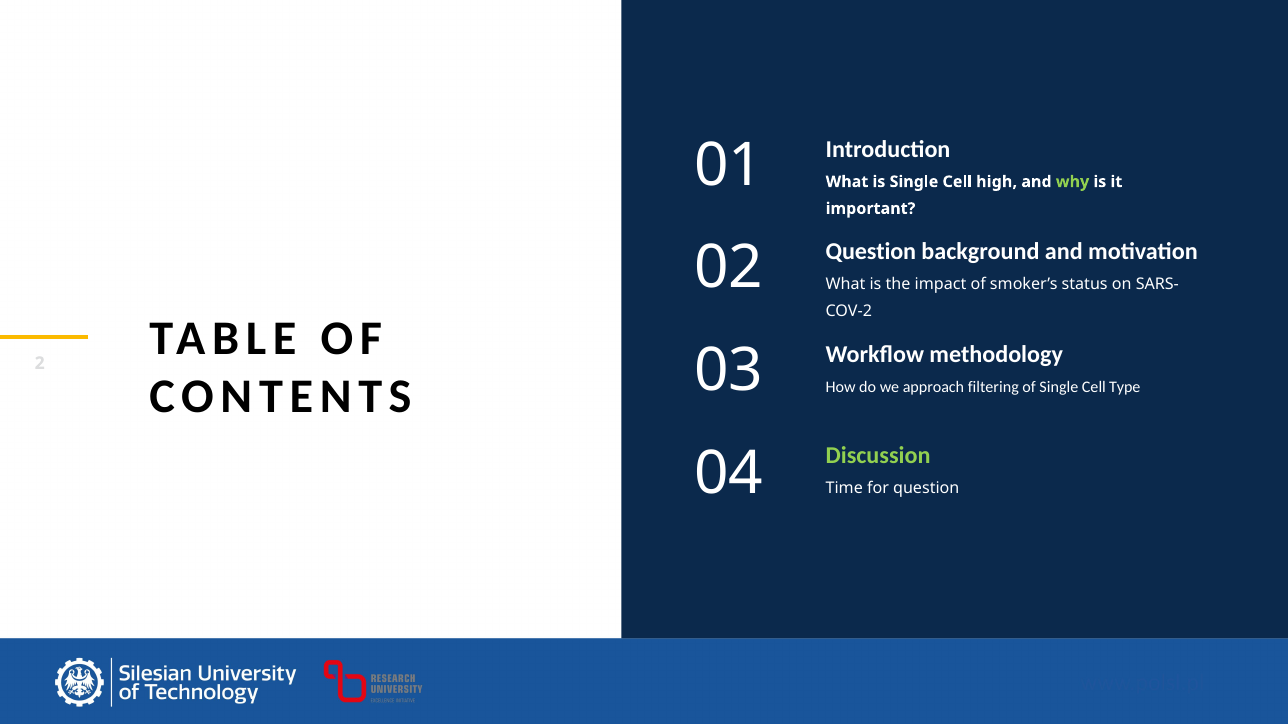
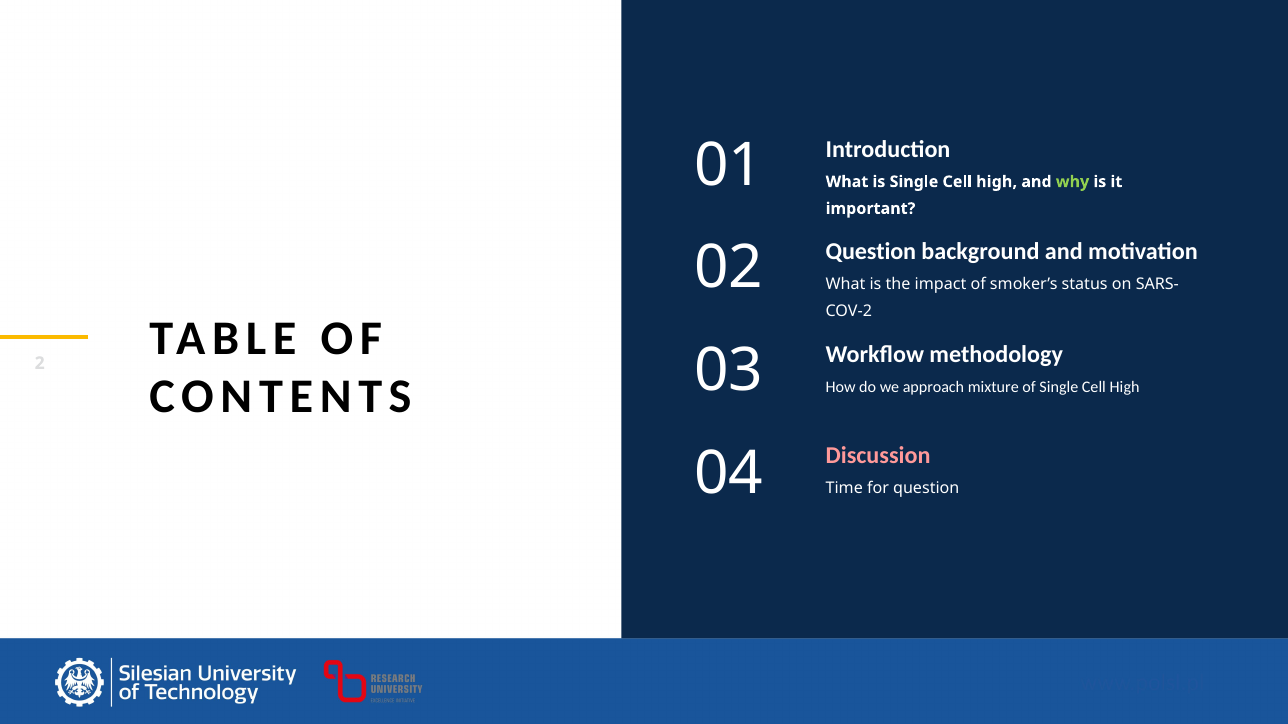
filtering: filtering -> mixture
of Single Cell Type: Type -> High
Discussion colour: light green -> pink
